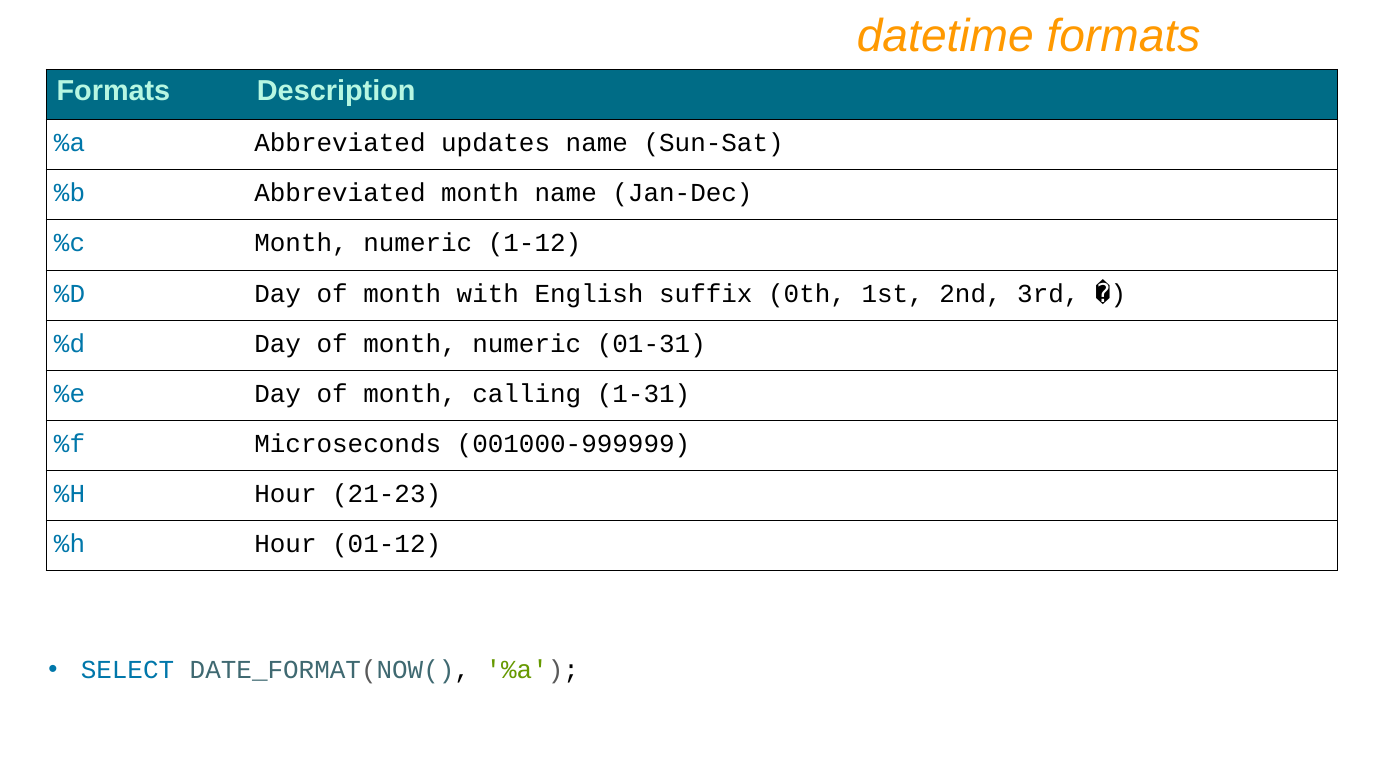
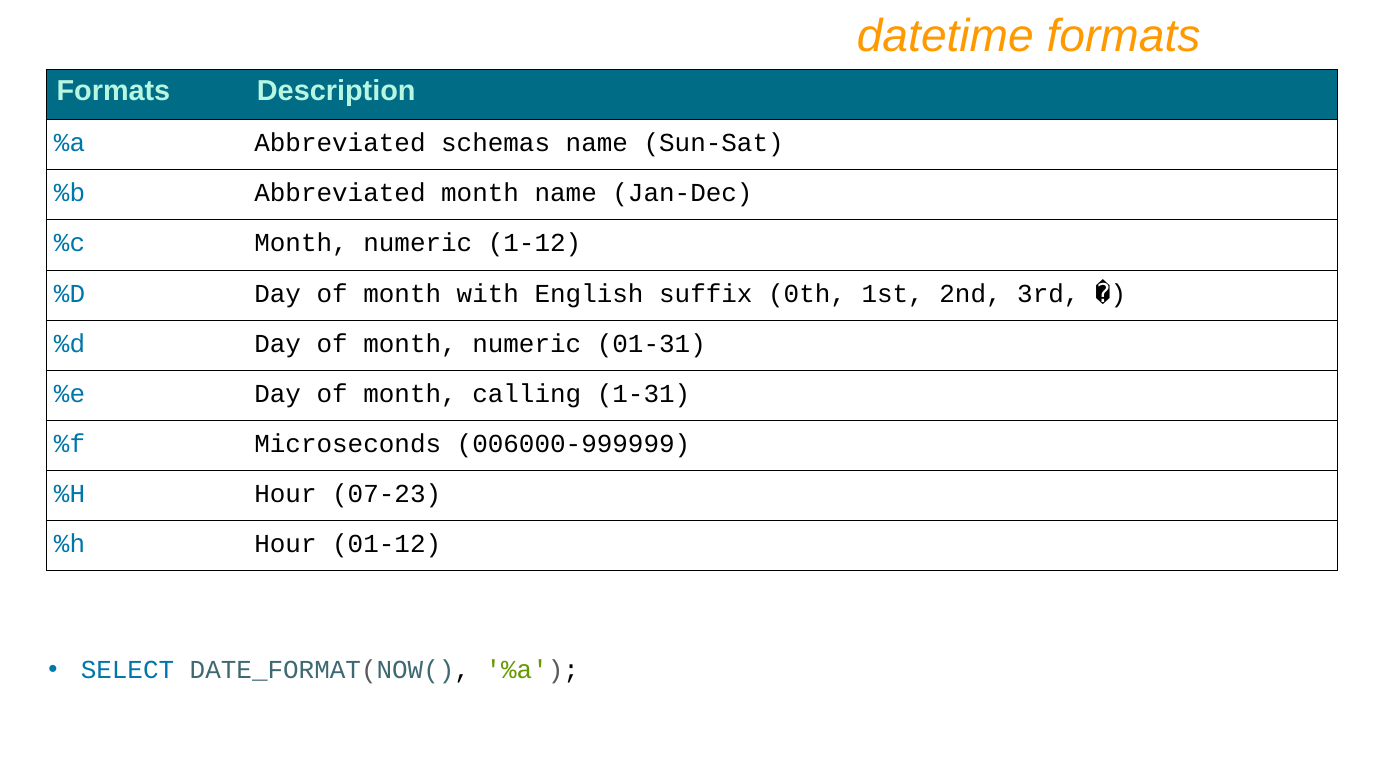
updates: updates -> schemas
001000-999999: 001000-999999 -> 006000-999999
21-23: 21-23 -> 07-23
